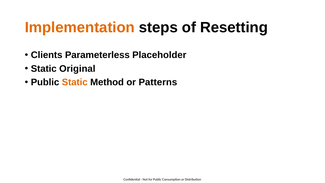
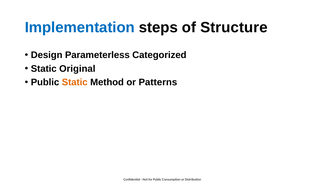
Implementation colour: orange -> blue
Resetting: Resetting -> Structure
Clients: Clients -> Design
Placeholder: Placeholder -> Categorized
